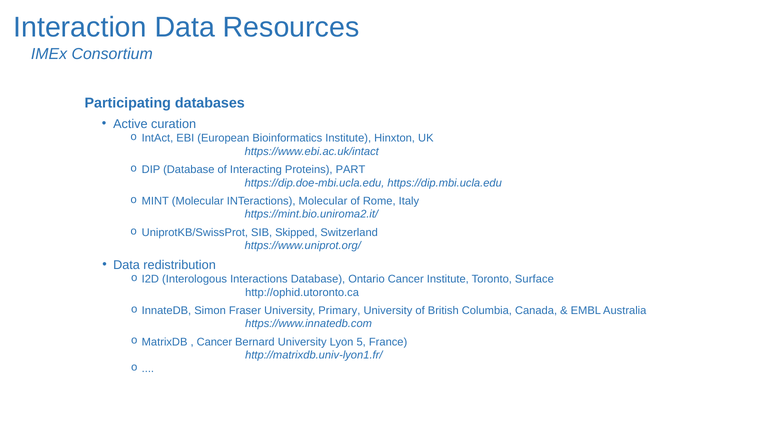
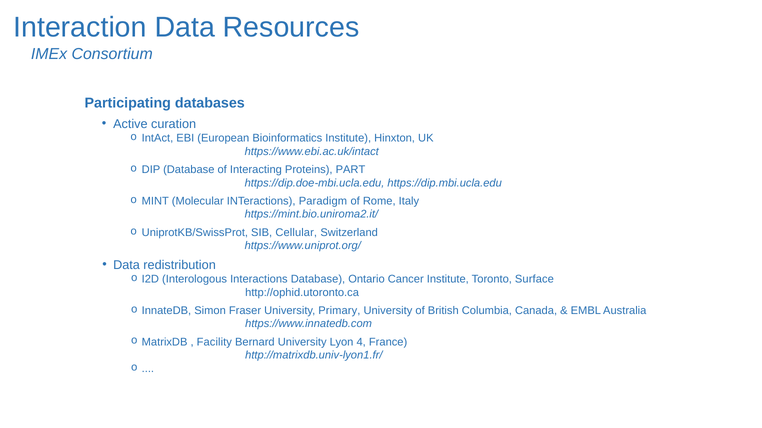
INTeractions Molecular: Molecular -> Paradigm
Skipped: Skipped -> Cellular
Cancer at (214, 342): Cancer -> Facility
5: 5 -> 4
